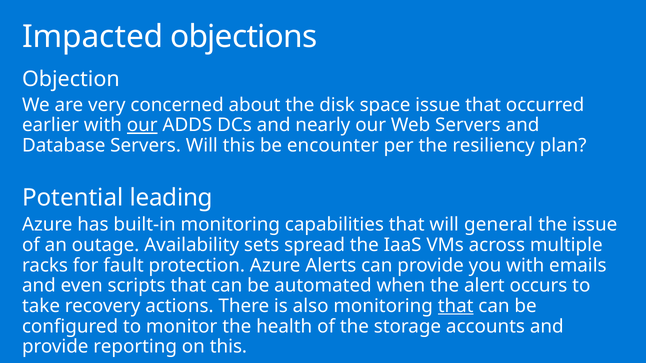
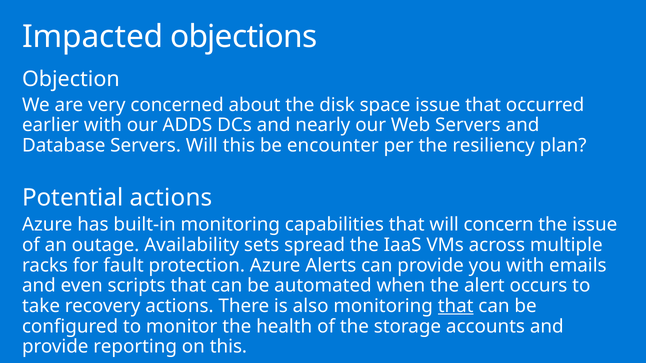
our at (142, 125) underline: present -> none
Potential leading: leading -> actions
general: general -> concern
